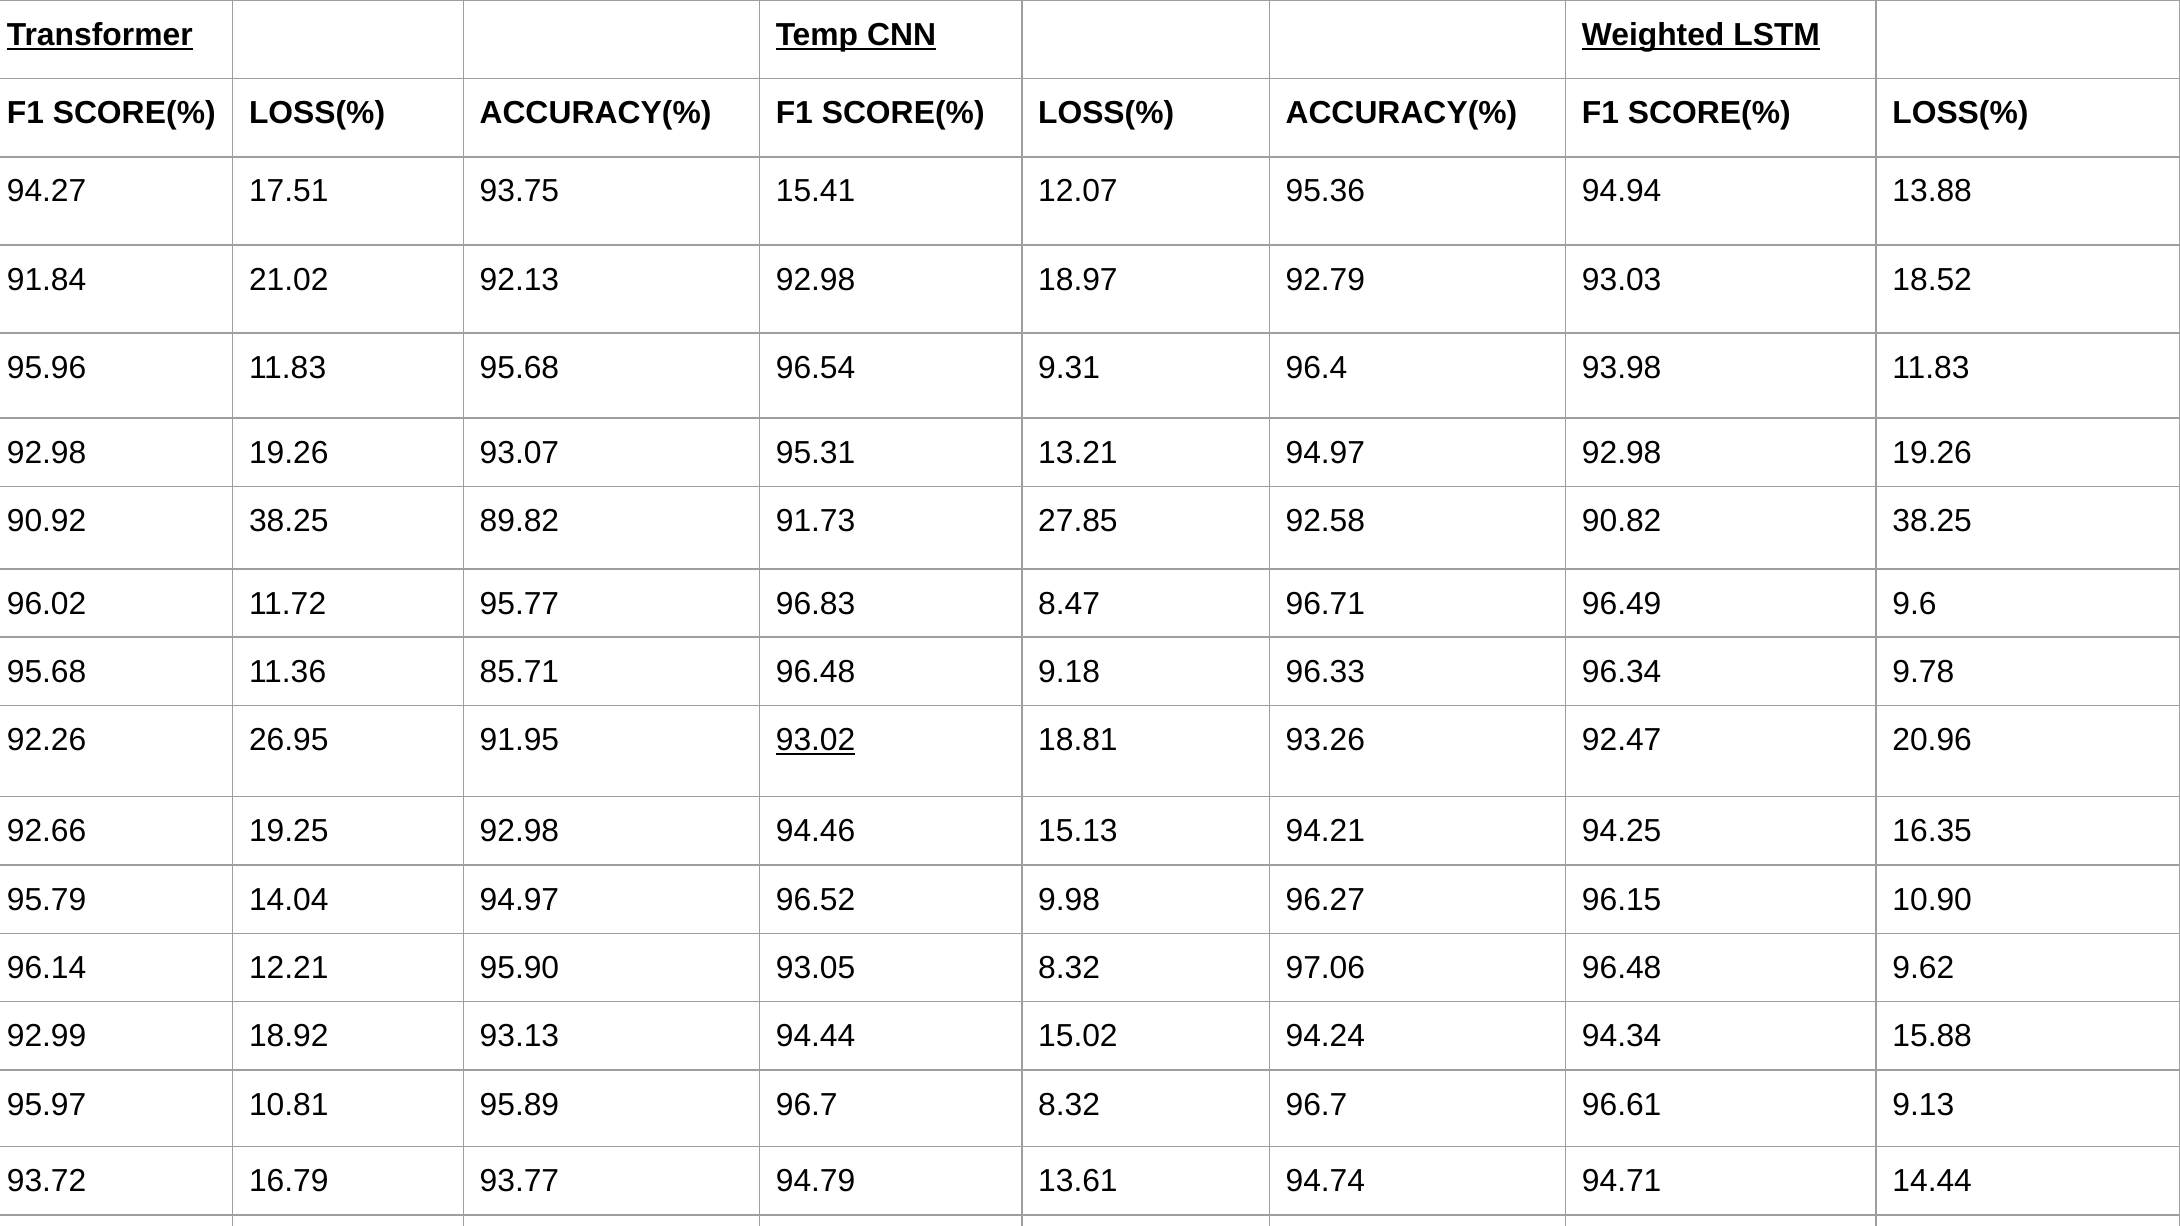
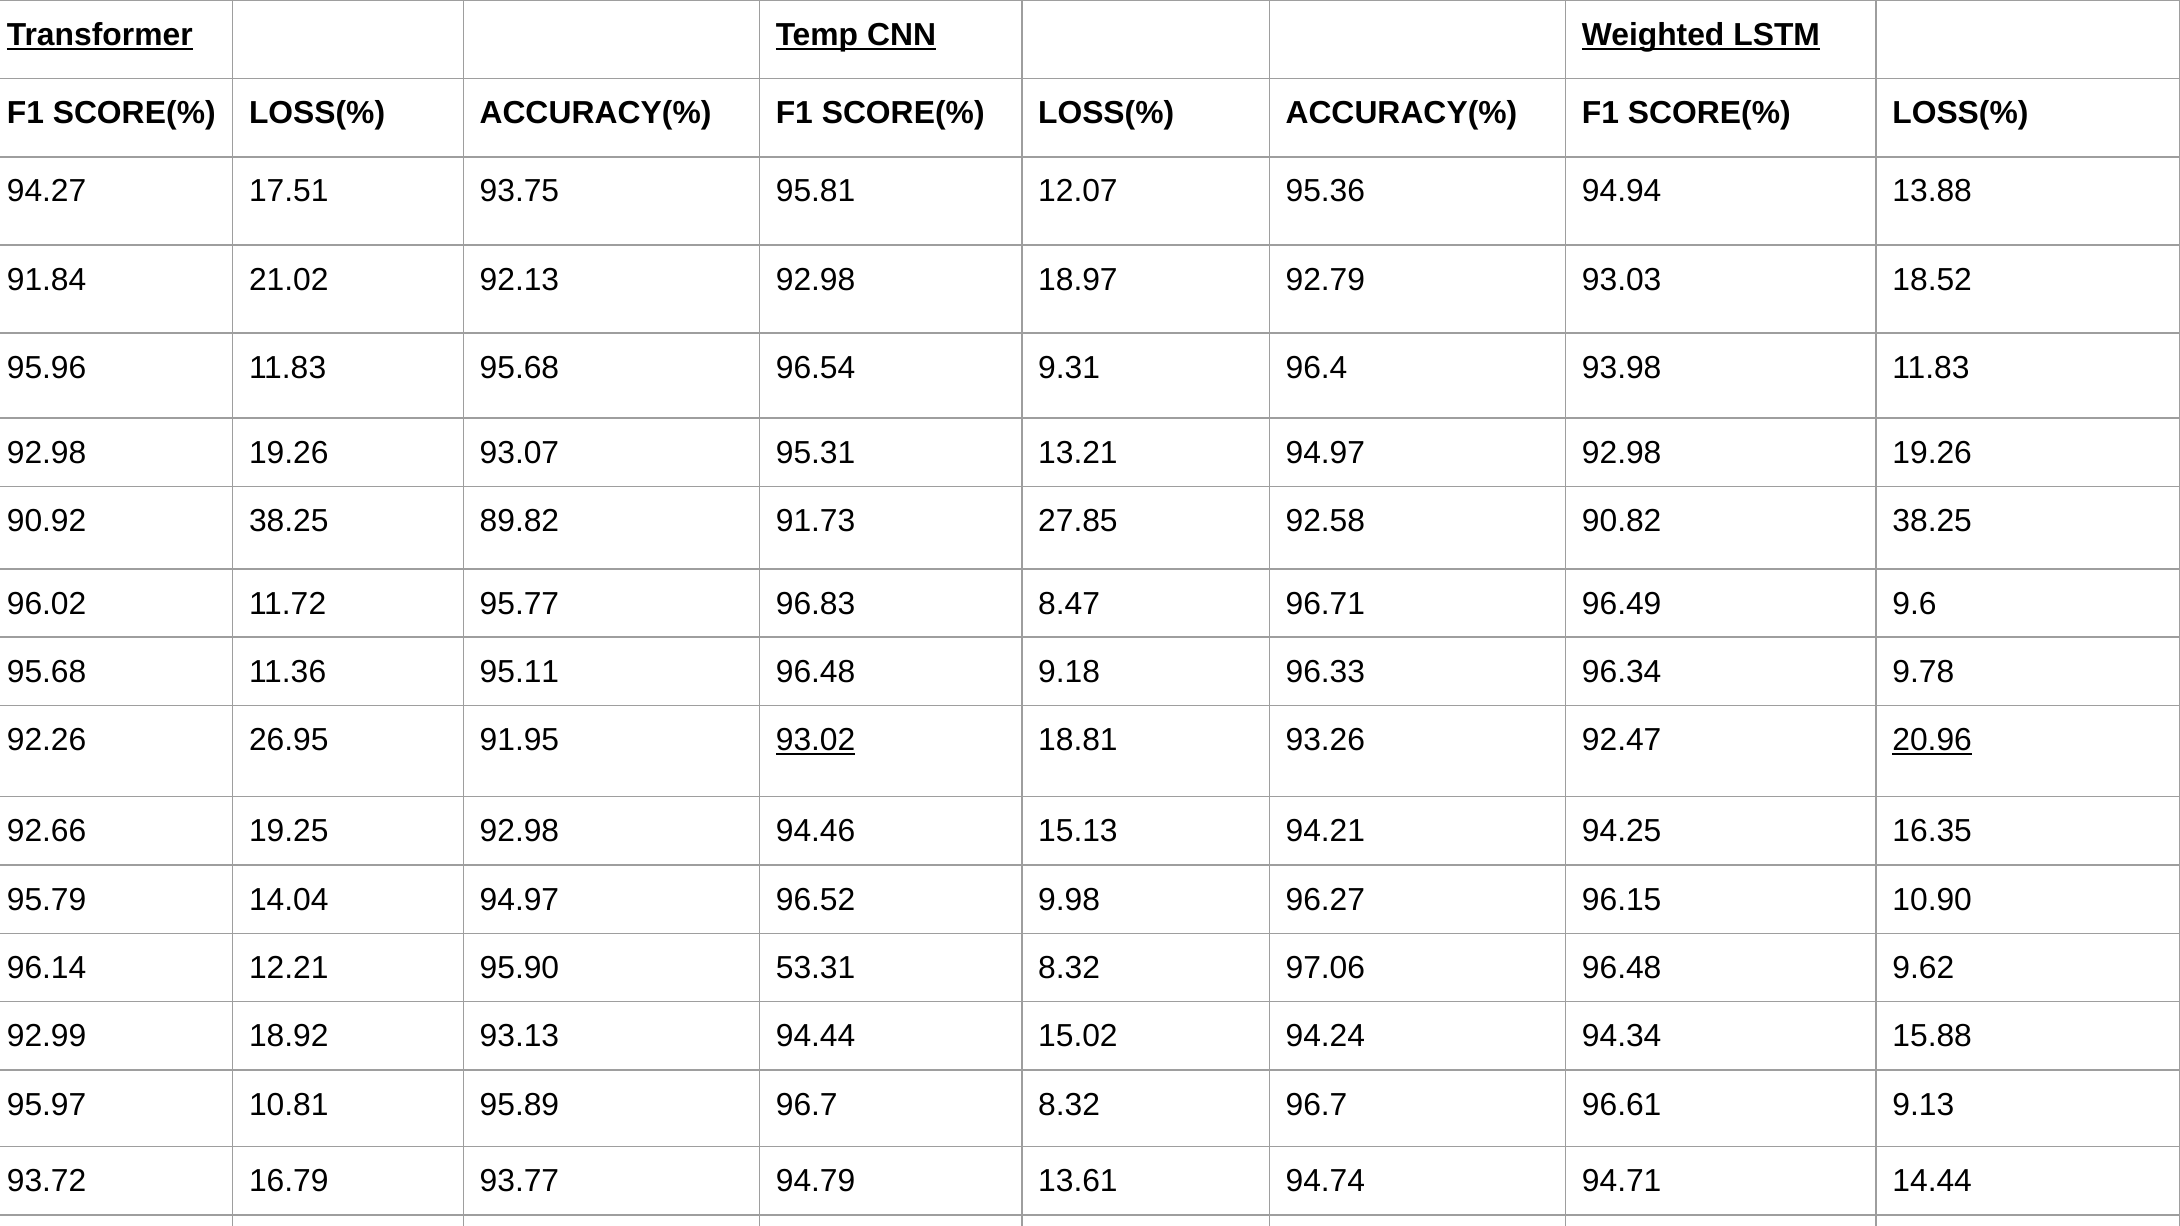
15.41: 15.41 -> 95.81
85.71: 85.71 -> 95.11
20.96 underline: none -> present
93.05: 93.05 -> 53.31
